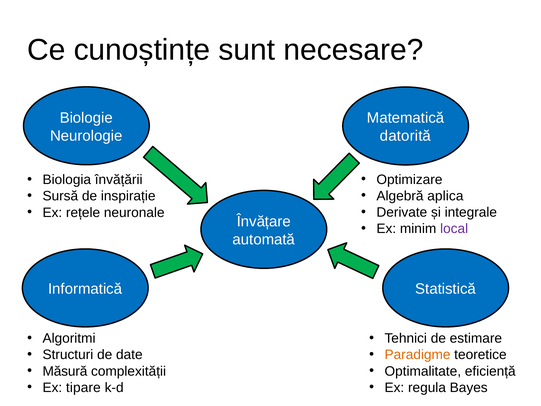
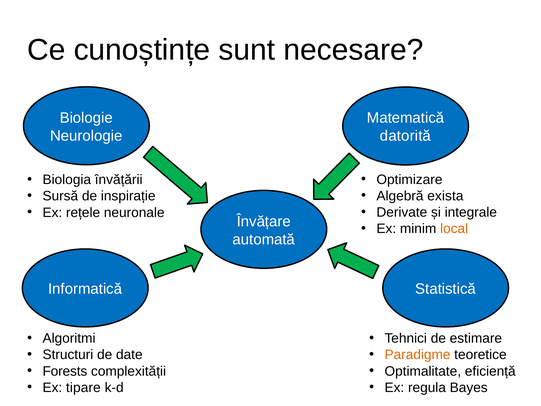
aplica: aplica -> exista
local colour: purple -> orange
Măsură: Măsură -> Forests
